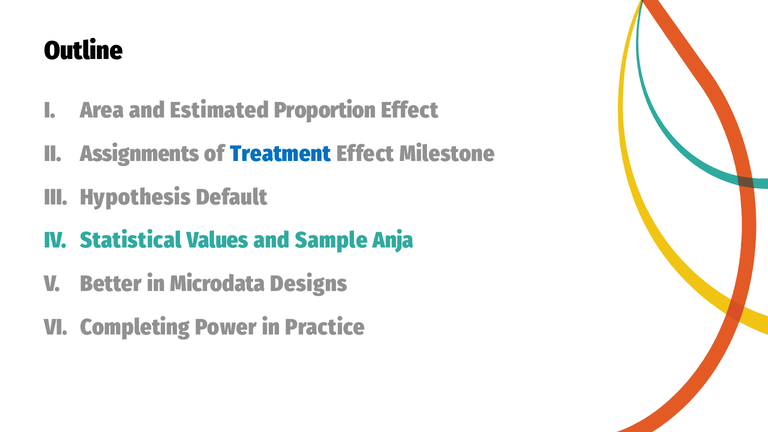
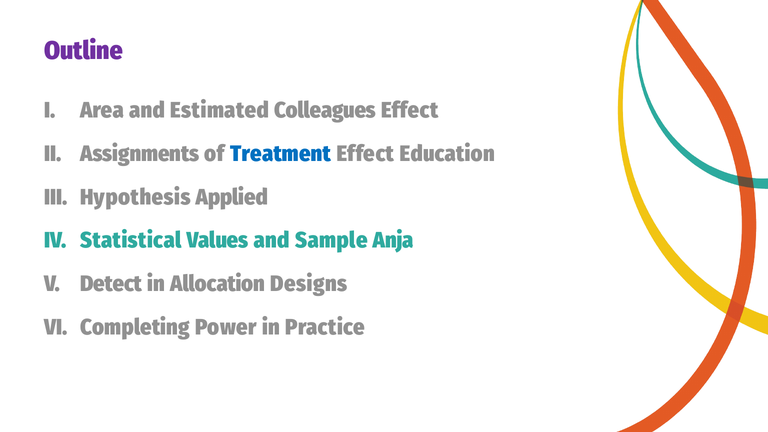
Outline colour: black -> purple
Proportion: Proportion -> Colleagues
Milestone: Milestone -> Education
Default: Default -> Applied
Better: Better -> Detect
Microdata: Microdata -> Allocation
